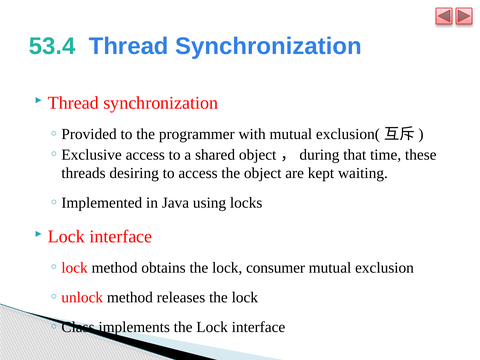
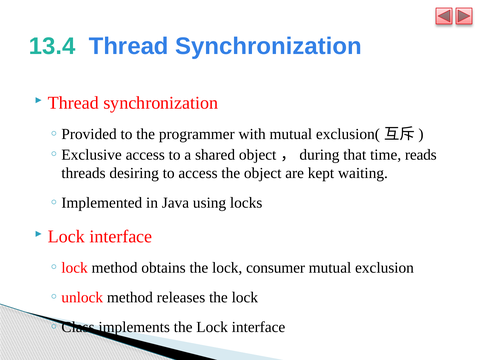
53.4: 53.4 -> 13.4
these: these -> reads
